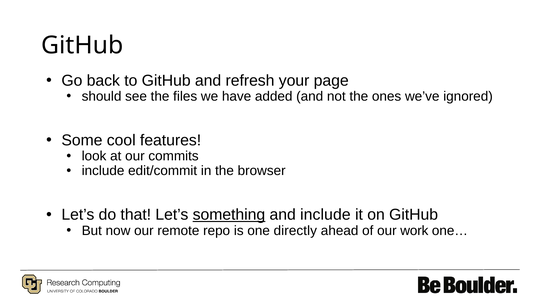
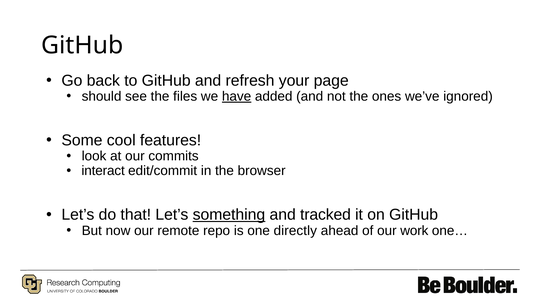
have underline: none -> present
include at (103, 171): include -> interact
and include: include -> tracked
